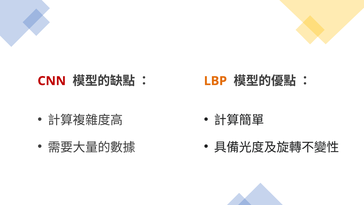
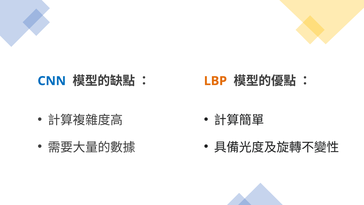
CNN colour: red -> blue
